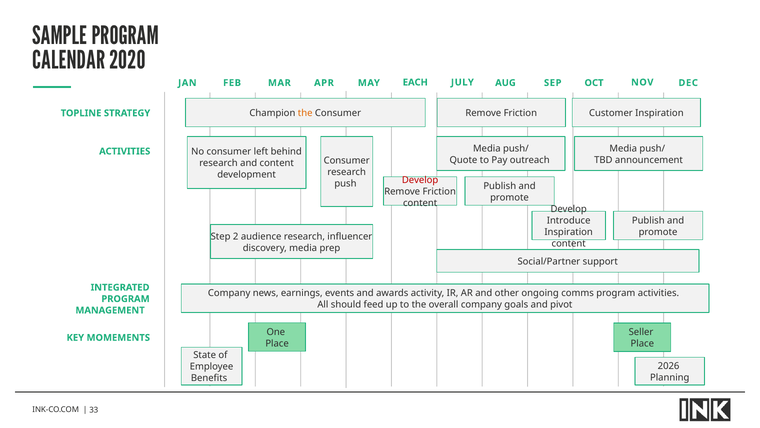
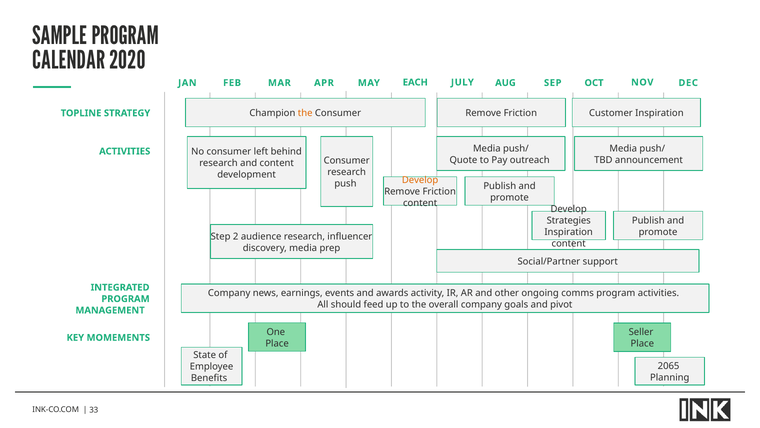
Develop at (420, 180) colour: red -> orange
Introduce: Introduce -> Strategies
2026: 2026 -> 2065
